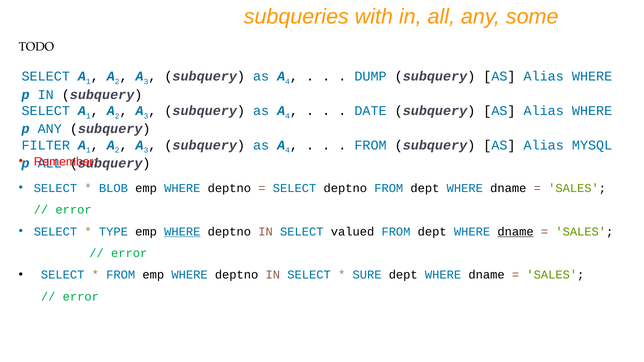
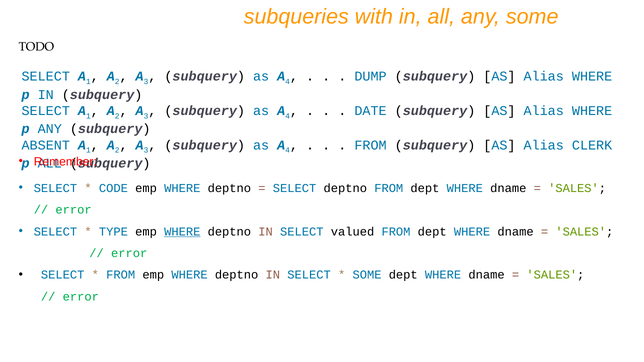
FILTER: FILTER -> ABSENT
MYSQL: MYSQL -> CLERK
BLOB: BLOB -> CODE
dname at (516, 232) underline: present -> none
SURE at (367, 275): SURE -> SOME
